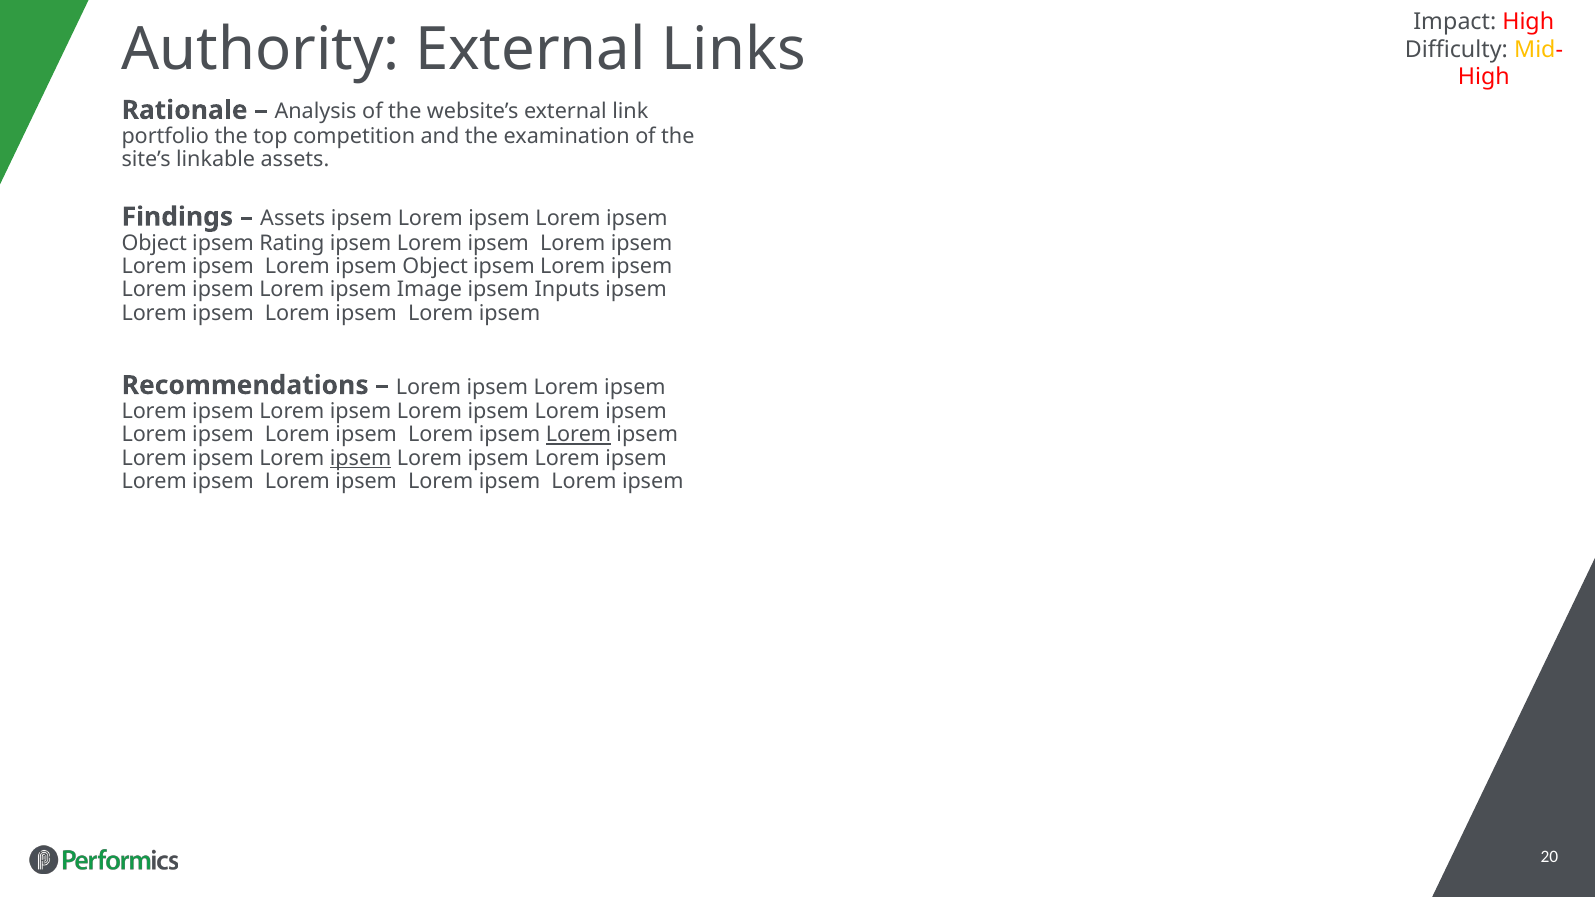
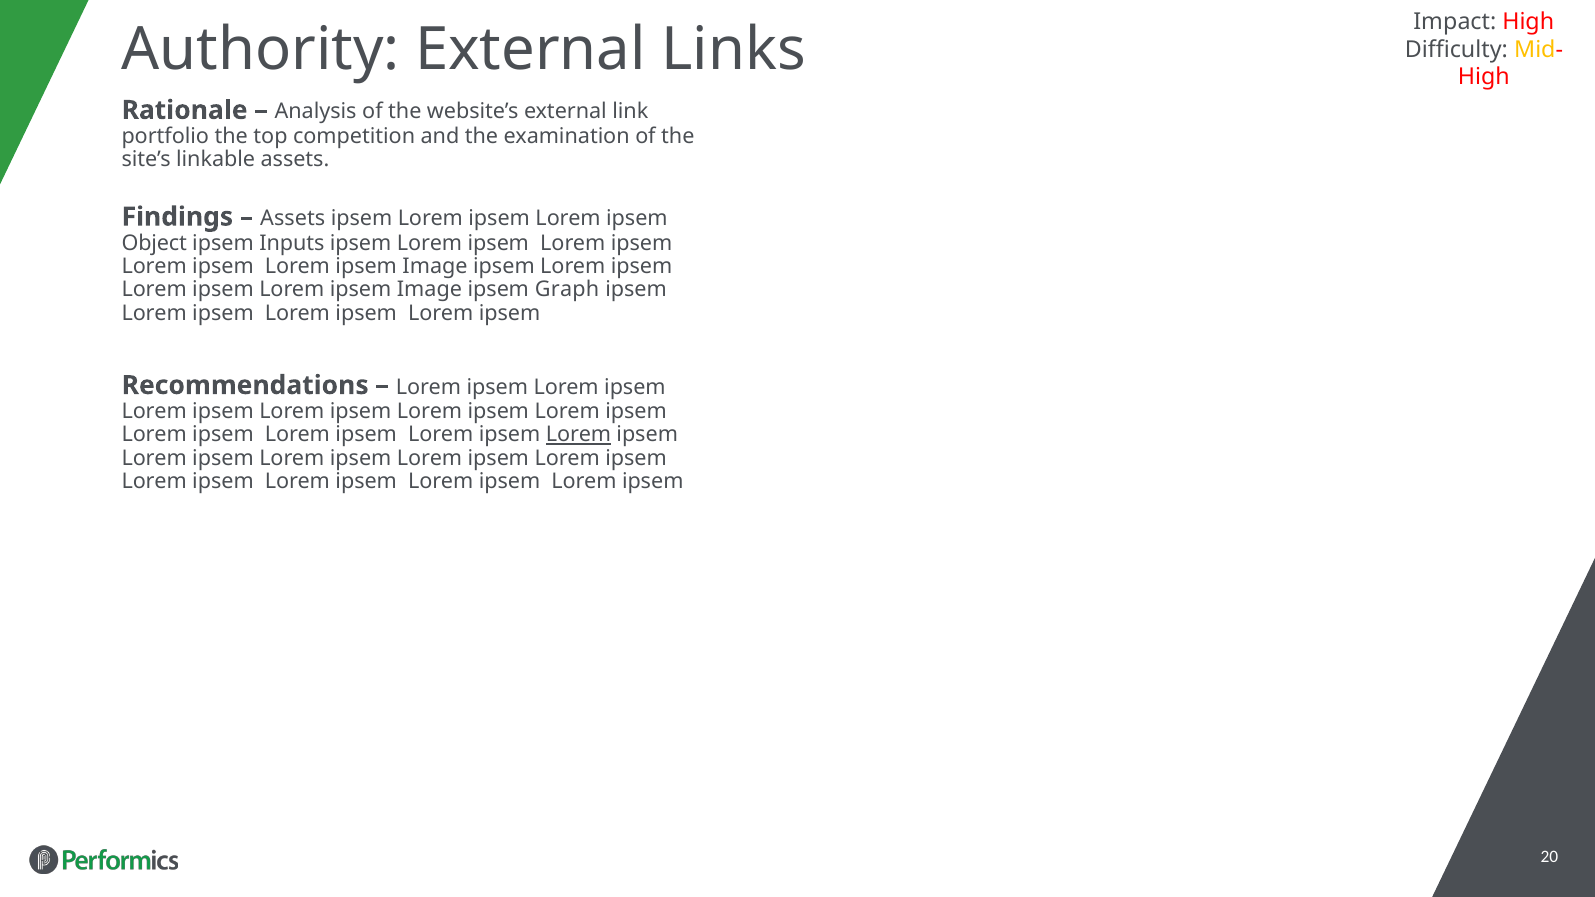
Rating: Rating -> Inputs
Object at (435, 266): Object -> Image
Inputs: Inputs -> Graph
ipsem at (361, 458) underline: present -> none
